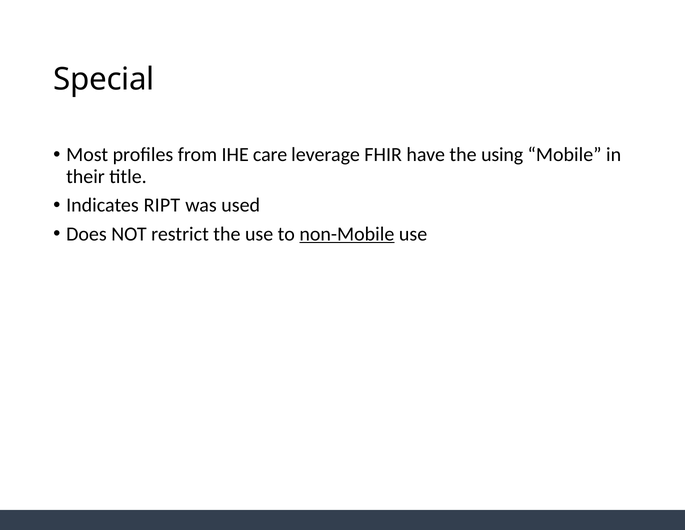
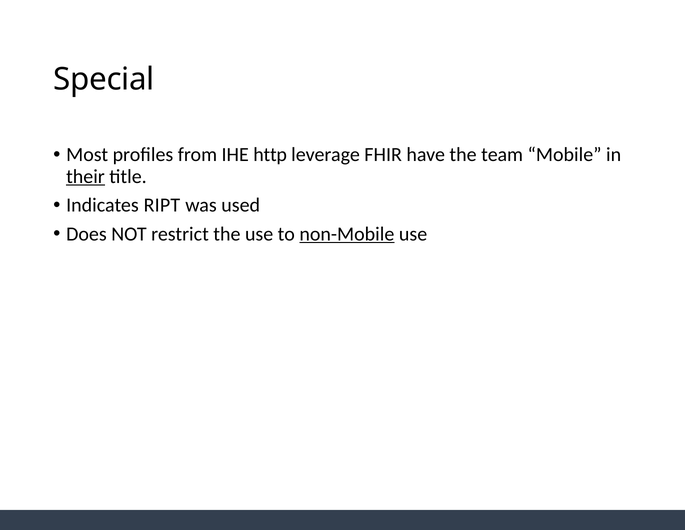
care: care -> http
using: using -> team
their underline: none -> present
